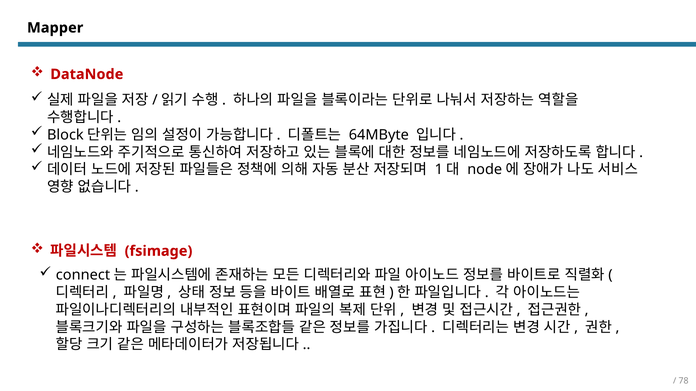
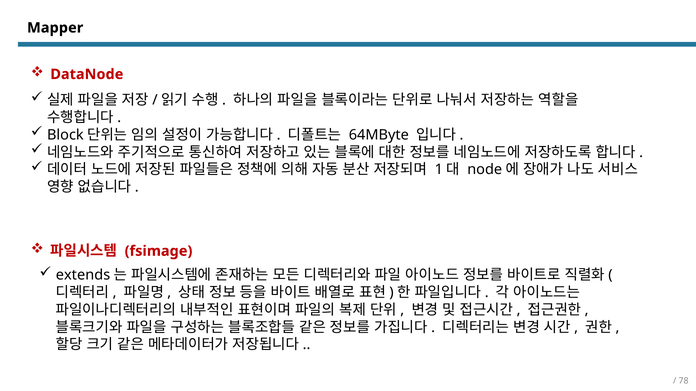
connect: connect -> extends
